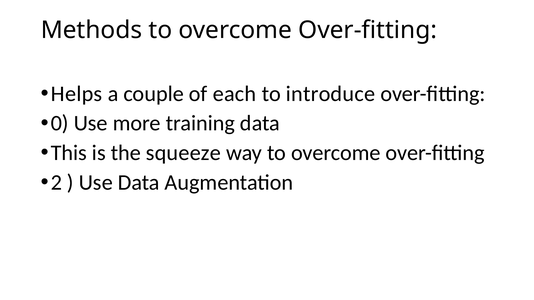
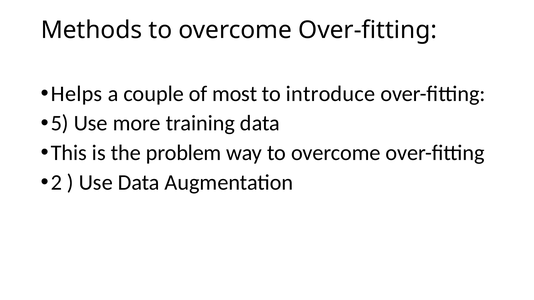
each: each -> most
0: 0 -> 5
squeeze: squeeze -> problem
